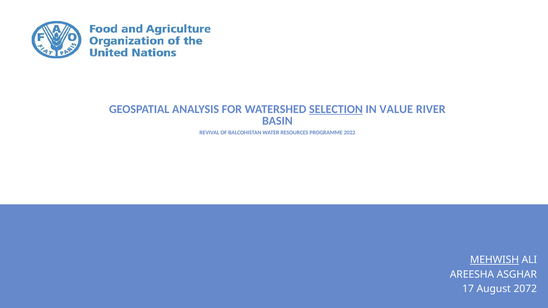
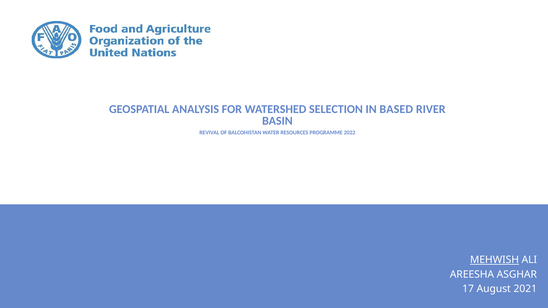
SELECTION underline: present -> none
VALUE: VALUE -> BASED
2072: 2072 -> 2021
